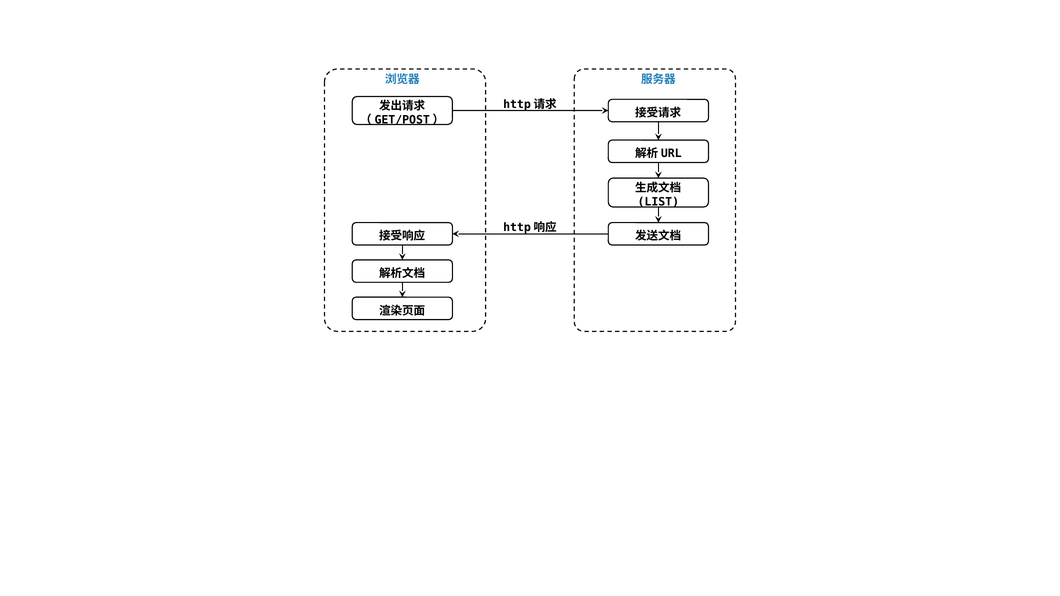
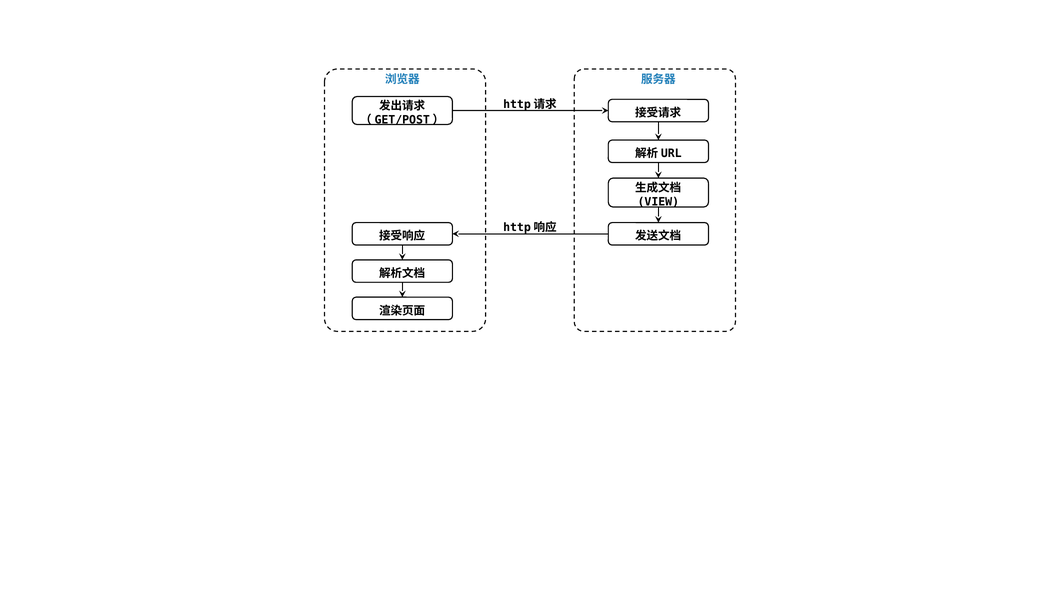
LIST: LIST -> VIEW
